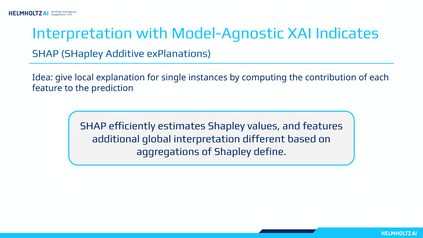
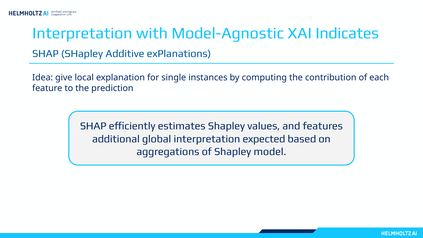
different: different -> expected
define: define -> model
